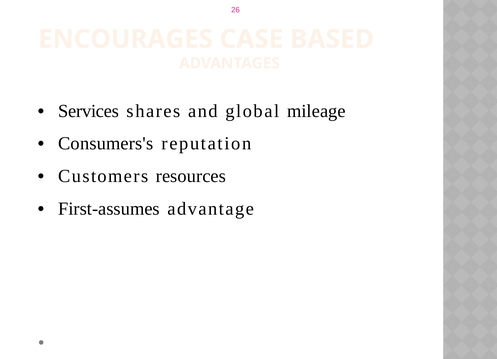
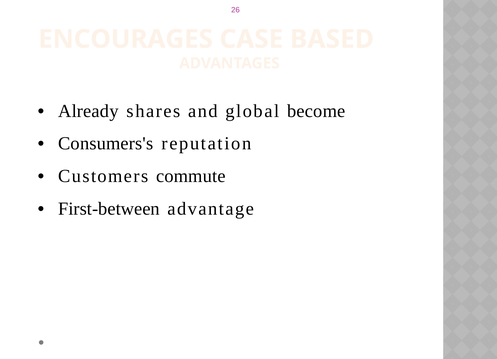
Services: Services -> Already
mileage: mileage -> become
resources: resources -> commute
First-assumes: First-assumes -> First-between
